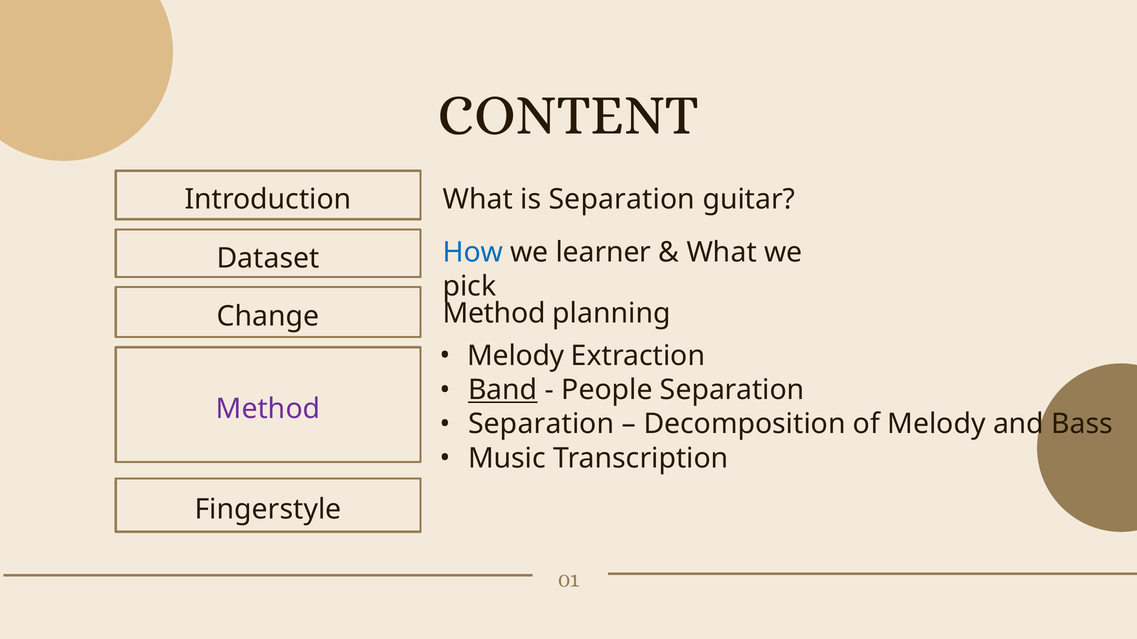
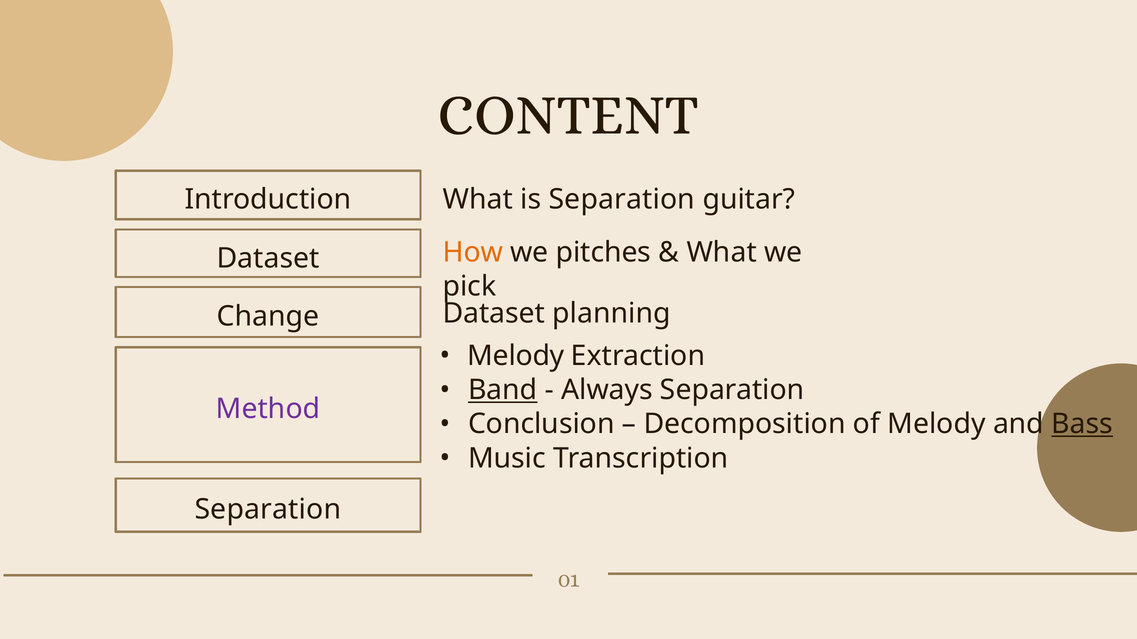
How colour: blue -> orange
learner: learner -> pitches
Method at (494, 313): Method -> Dataset
People: People -> Always
Separation at (541, 424): Separation -> Conclusion
Bass underline: none -> present
Fingerstyle at (268, 510): Fingerstyle -> Separation
